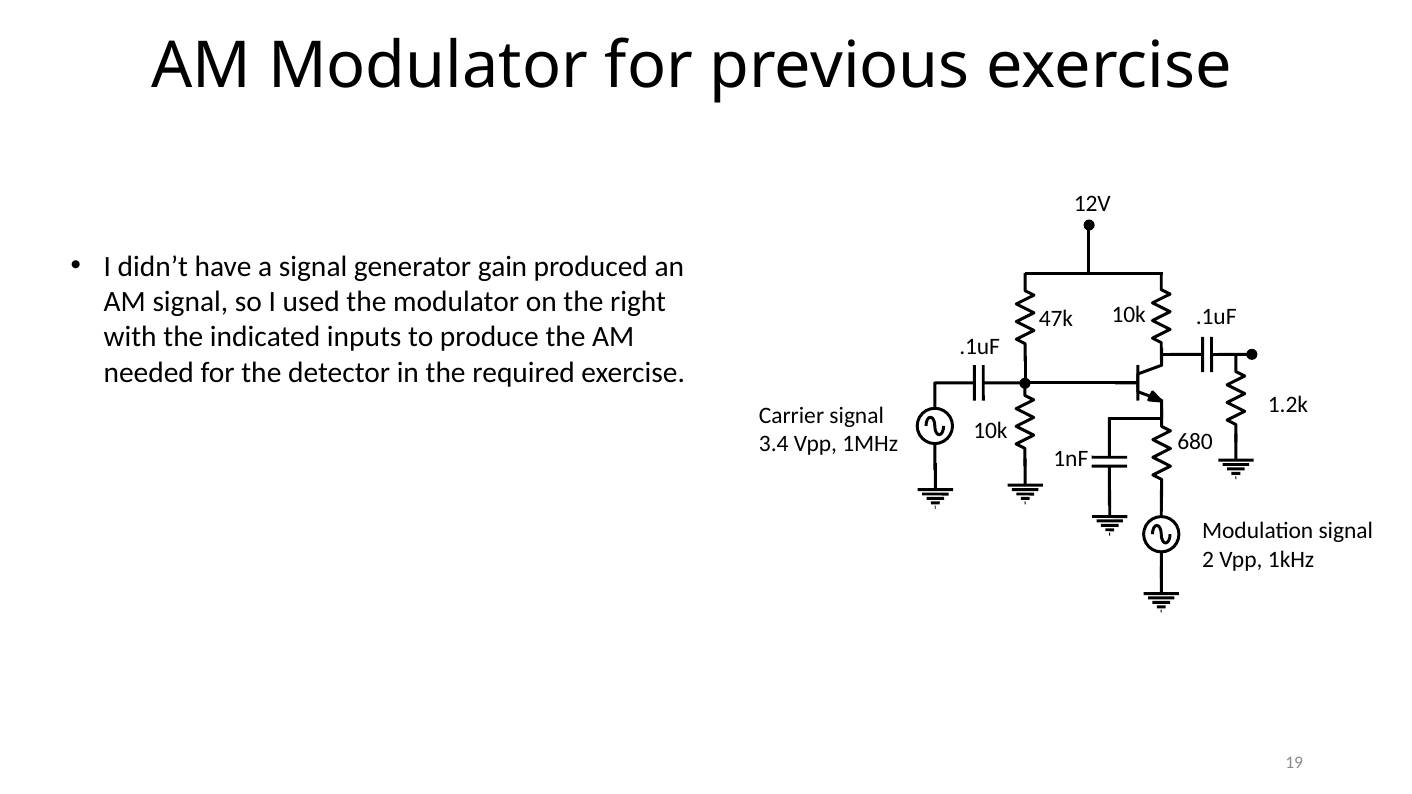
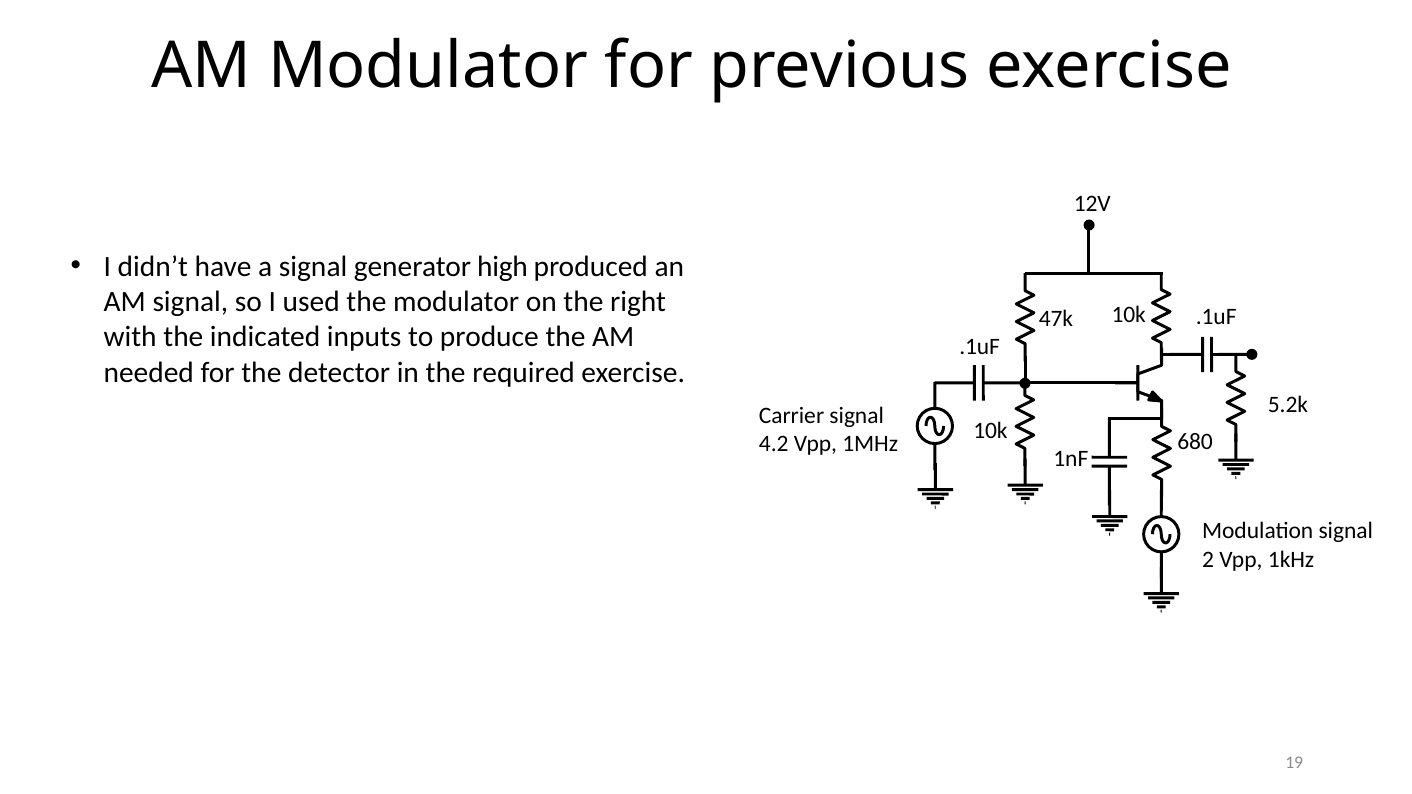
gain: gain -> high
1.2k: 1.2k -> 5.2k
3.4: 3.4 -> 4.2
